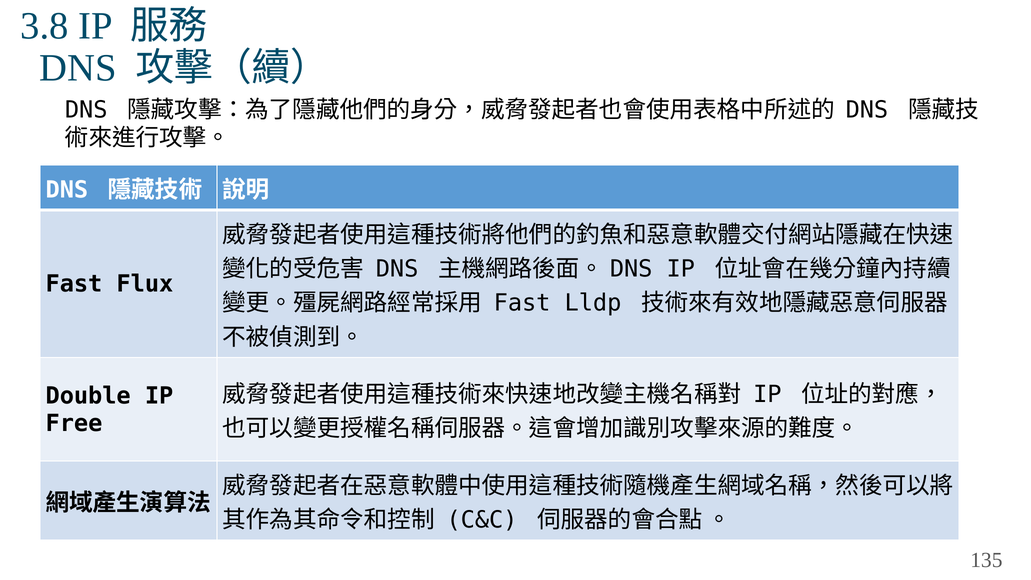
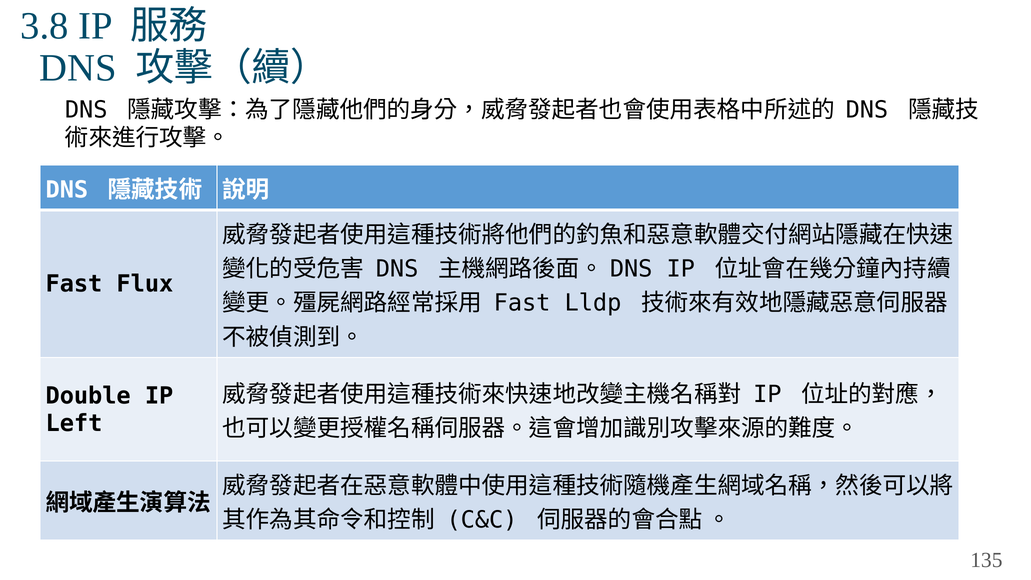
Free: Free -> Left
